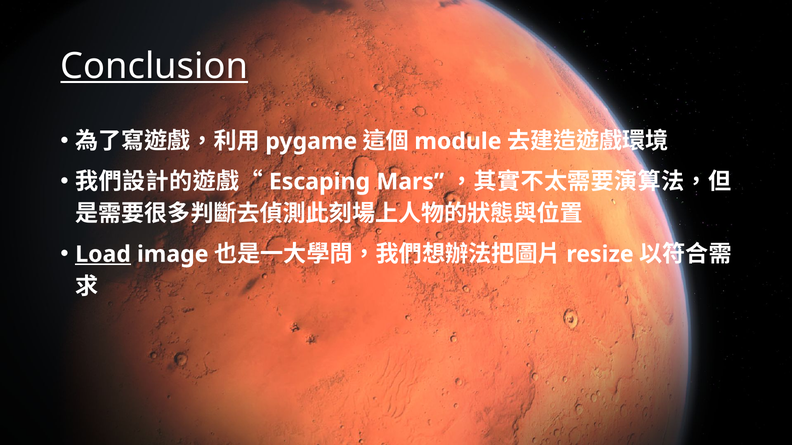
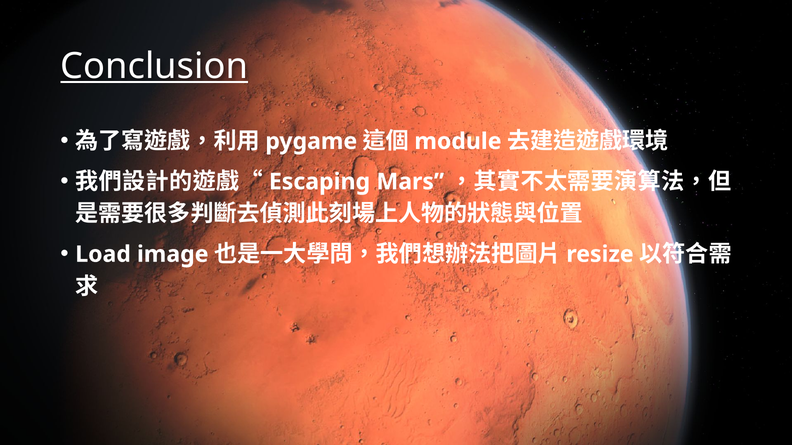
Load underline: present -> none
